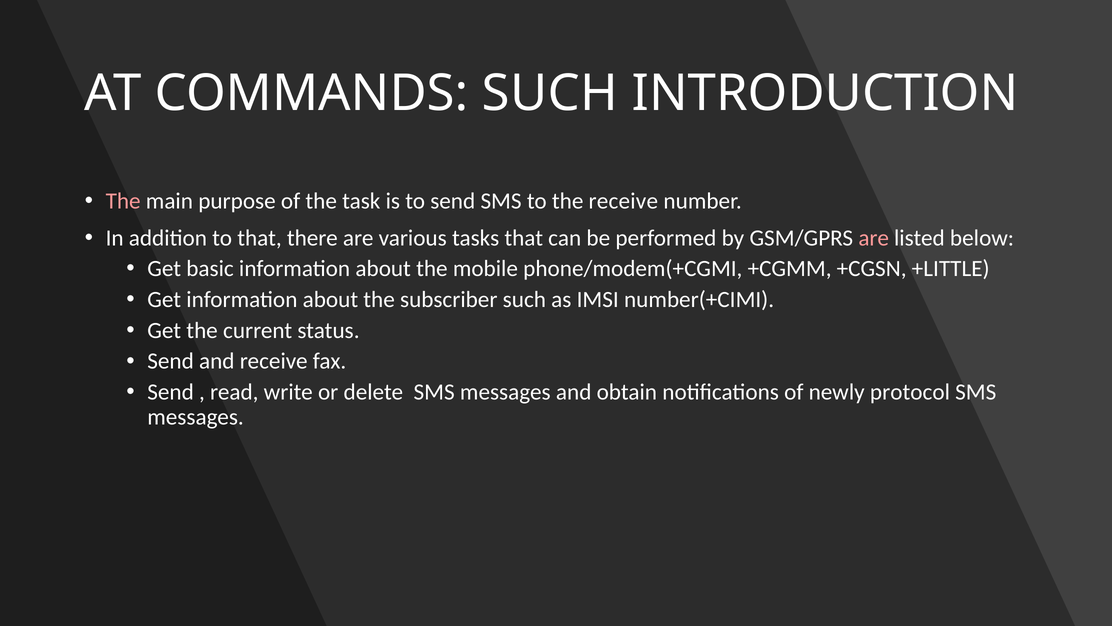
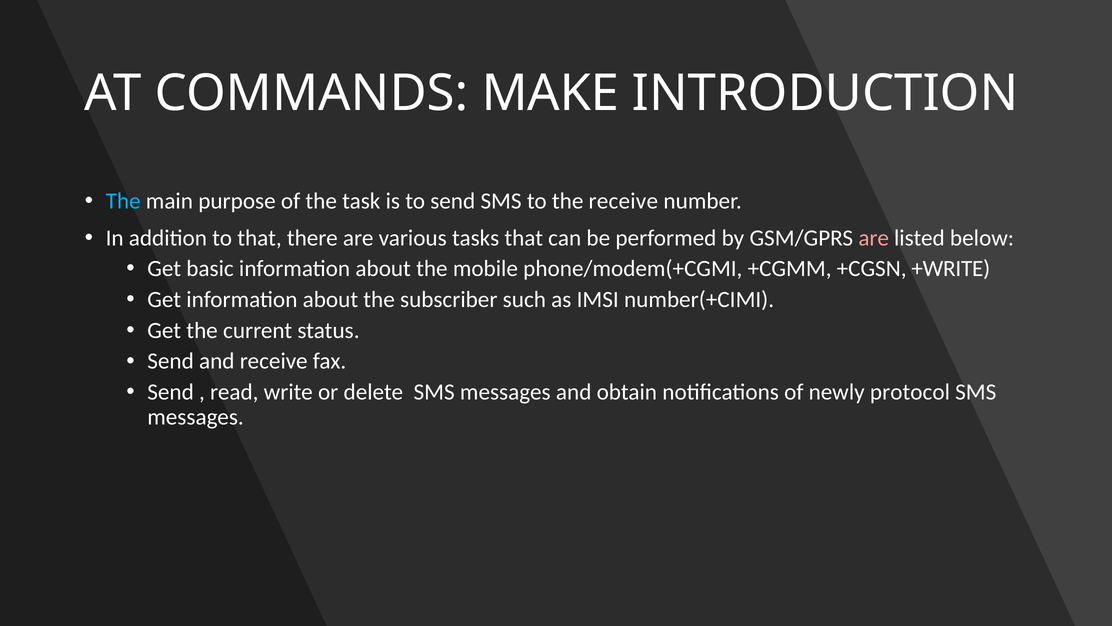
COMMANDS SUCH: SUCH -> MAKE
The at (123, 201) colour: pink -> light blue
+LITTLE: +LITTLE -> +WRITE
